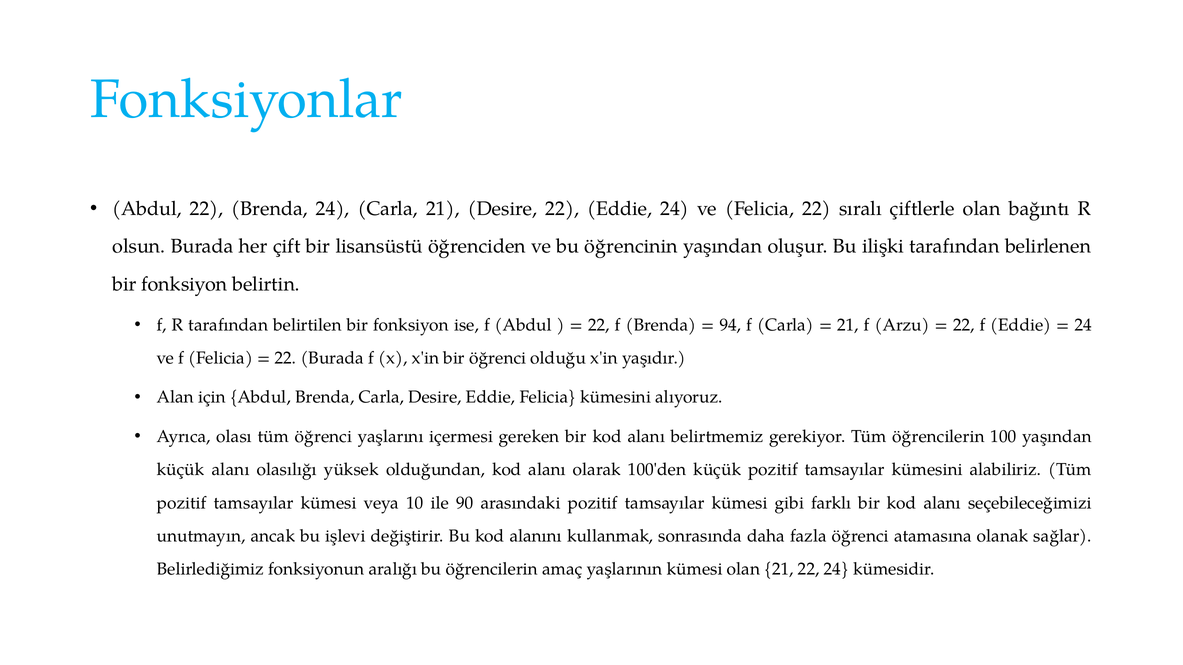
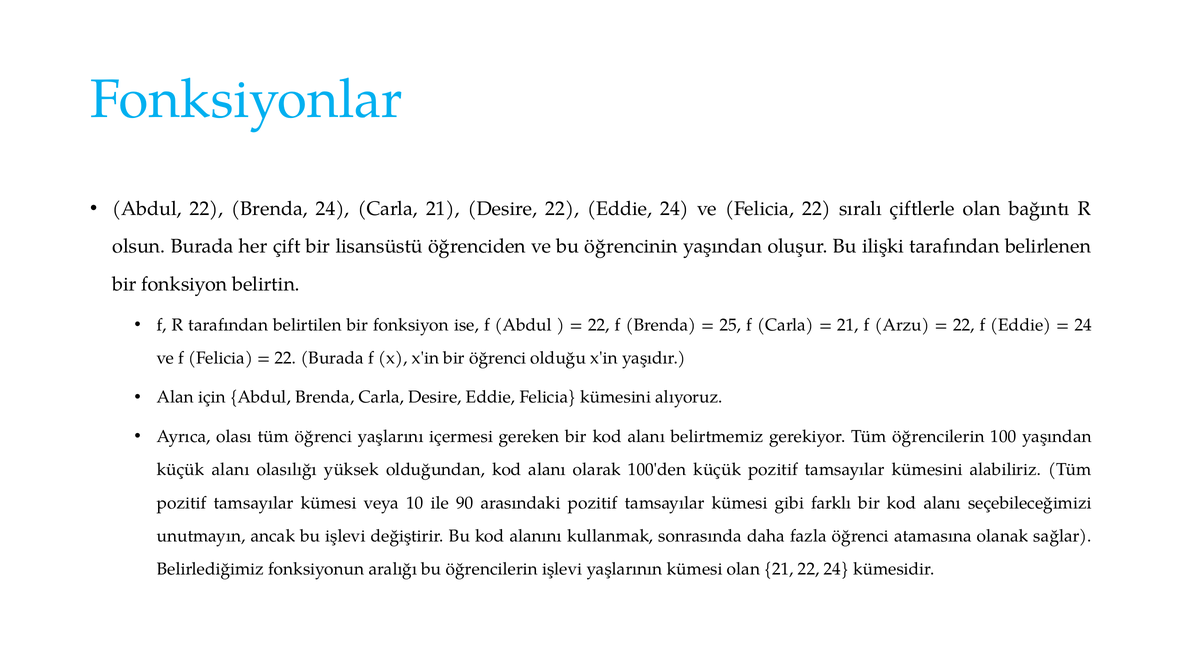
94: 94 -> 25
öğrencilerin amaç: amaç -> işlevi
